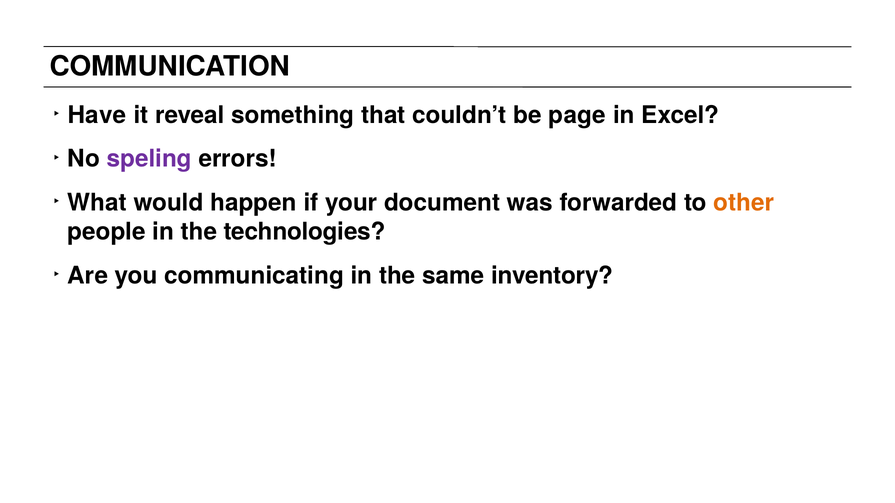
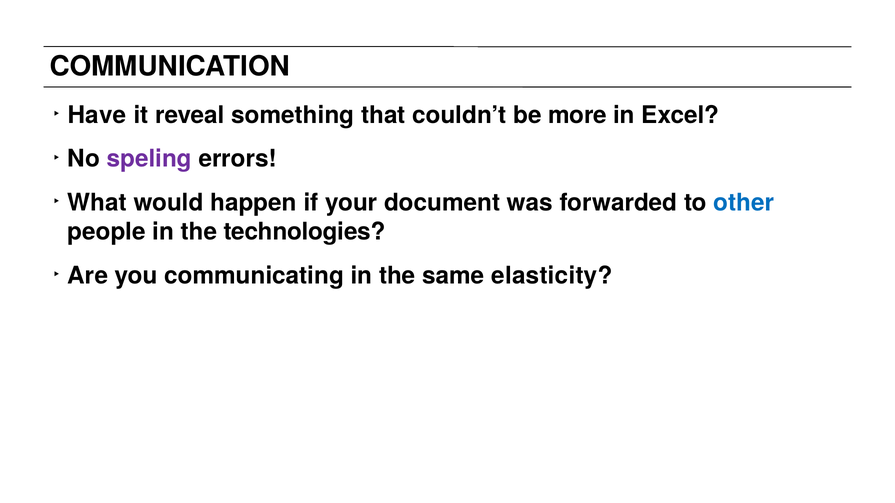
page: page -> more
other colour: orange -> blue
inventory: inventory -> elasticity
